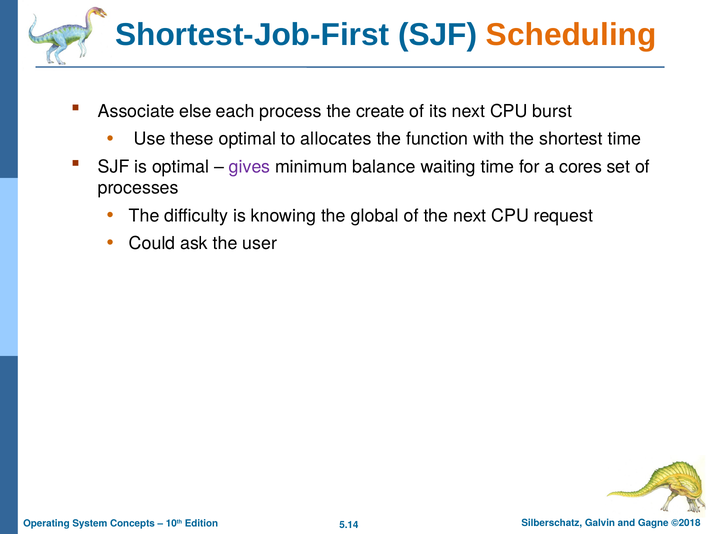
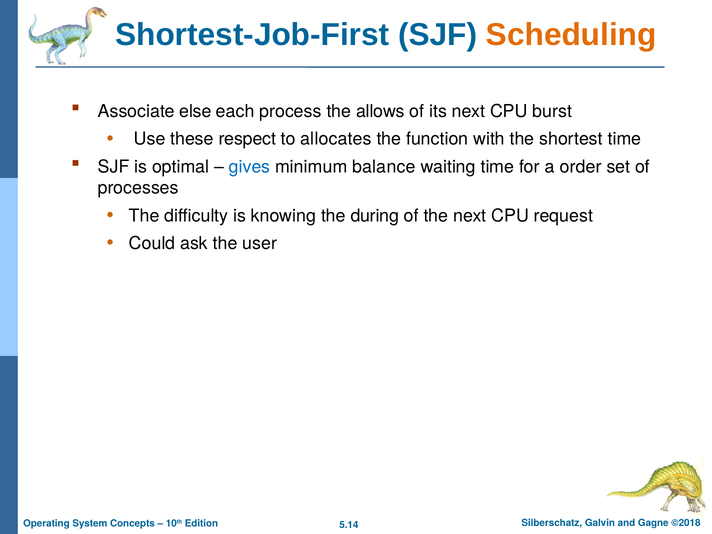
create: create -> allows
these optimal: optimal -> respect
gives colour: purple -> blue
cores: cores -> order
global: global -> during
